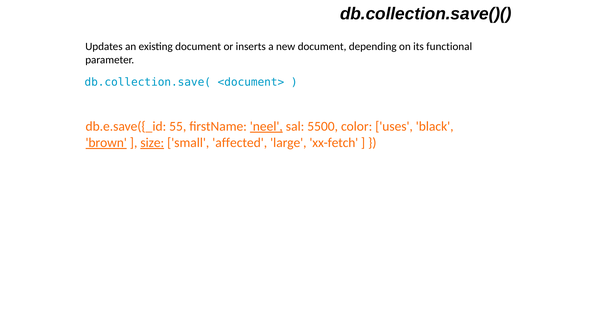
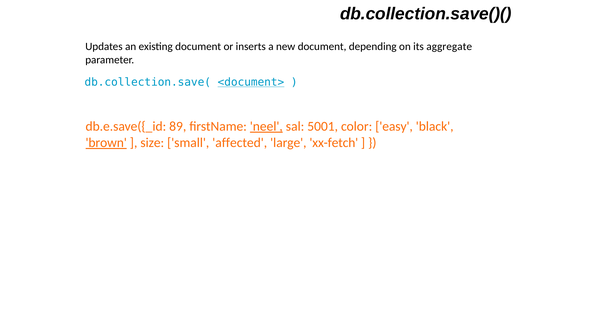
functional: functional -> aggregate
<document> underline: none -> present
55: 55 -> 89
5500: 5500 -> 5001
uses: uses -> easy
size underline: present -> none
